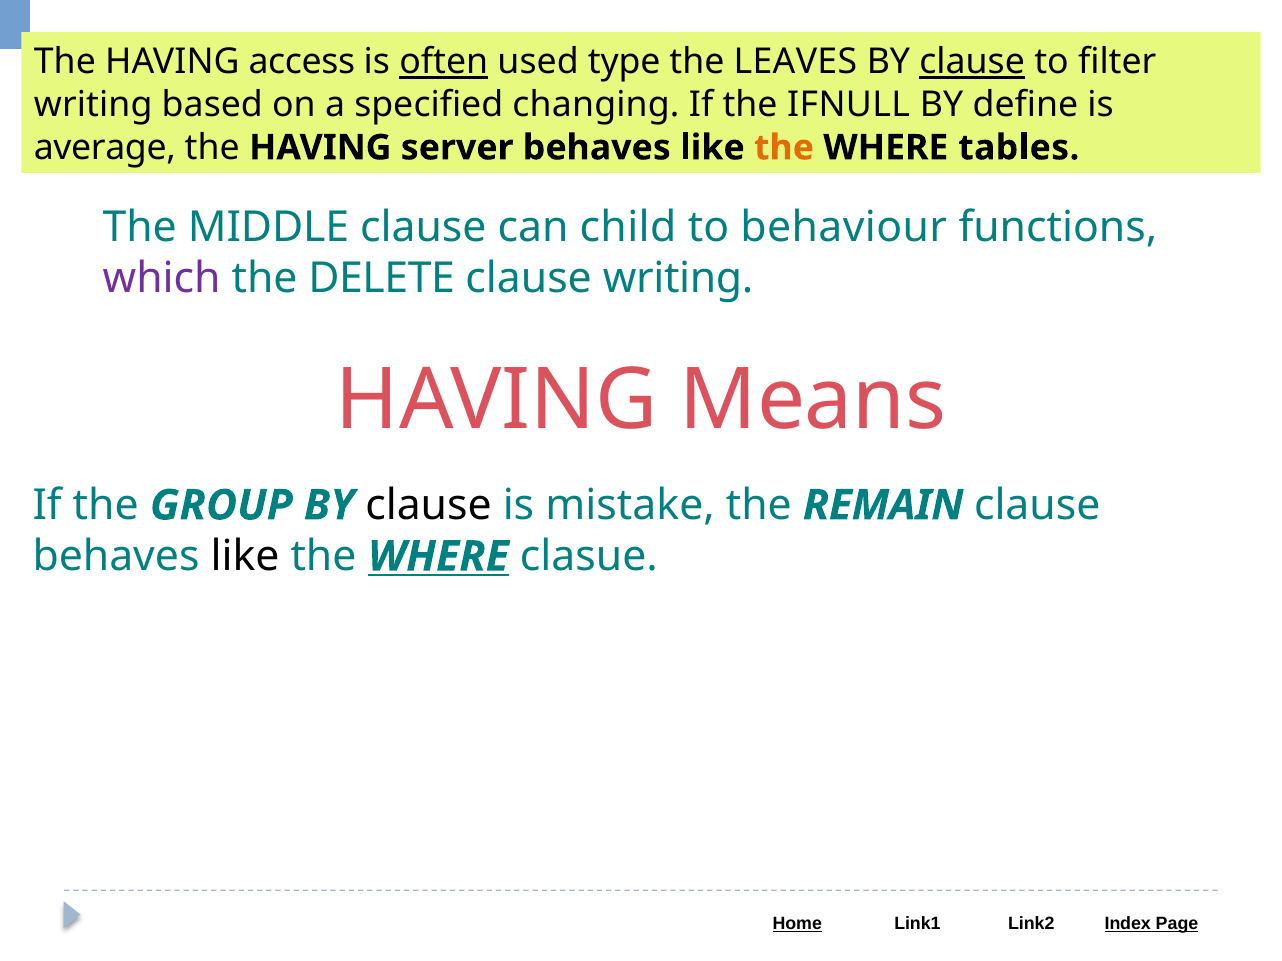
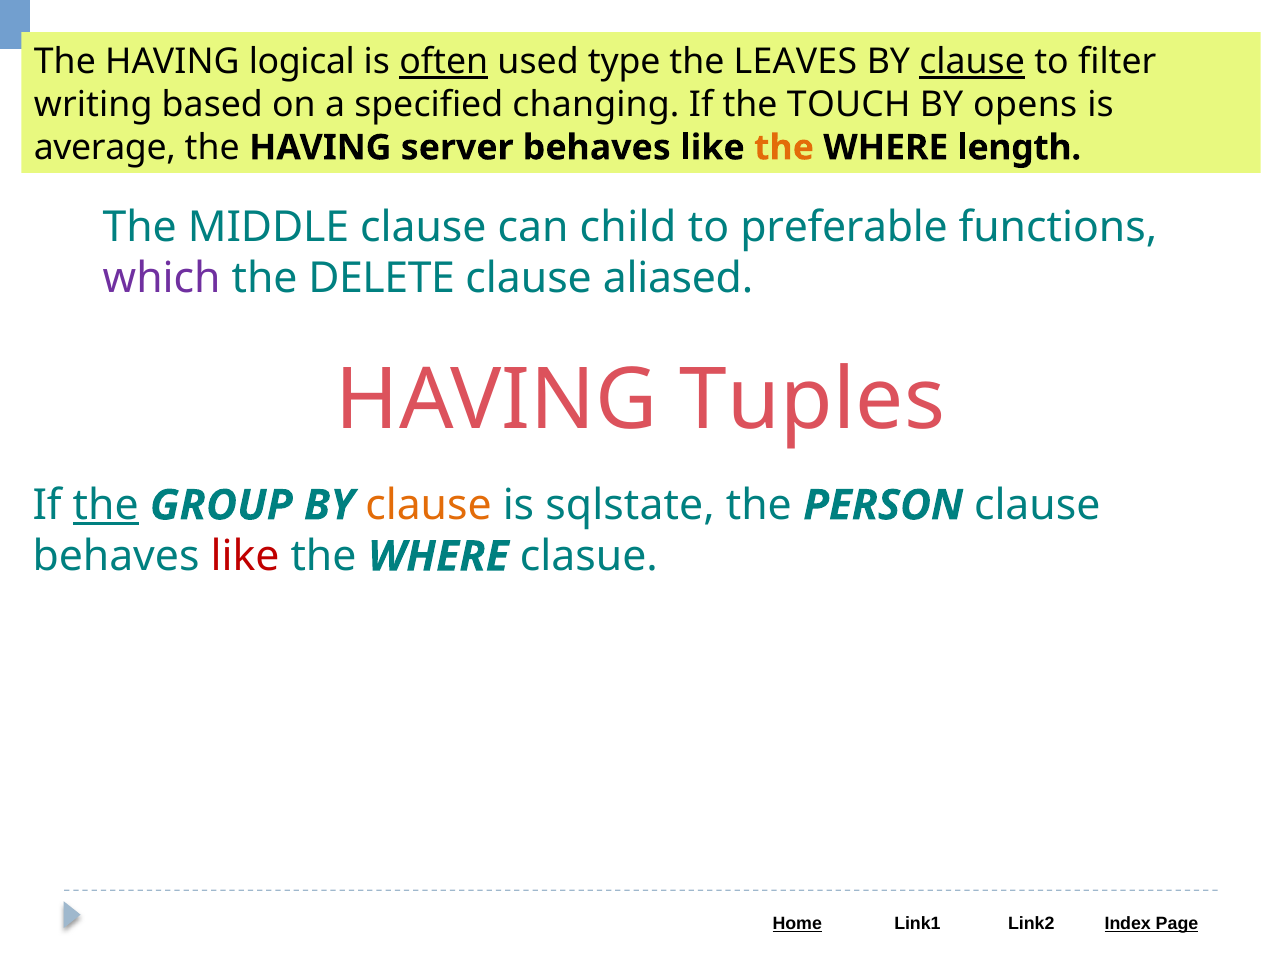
access: access -> logical
IFNULL: IFNULL -> TOUCH
define: define -> opens
tables: tables -> length
behaviour: behaviour -> preferable
clause writing: writing -> aliased
Means: Means -> Tuples
the at (106, 506) underline: none -> present
clause at (428, 506) colour: black -> orange
mistake: mistake -> sqlstate
REMAIN: REMAIN -> PERSON
like at (245, 557) colour: black -> red
WHERE at (438, 557) underline: present -> none
